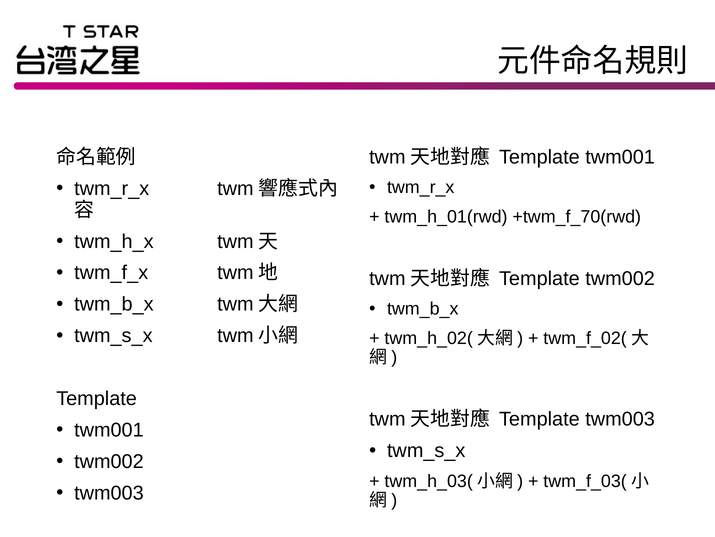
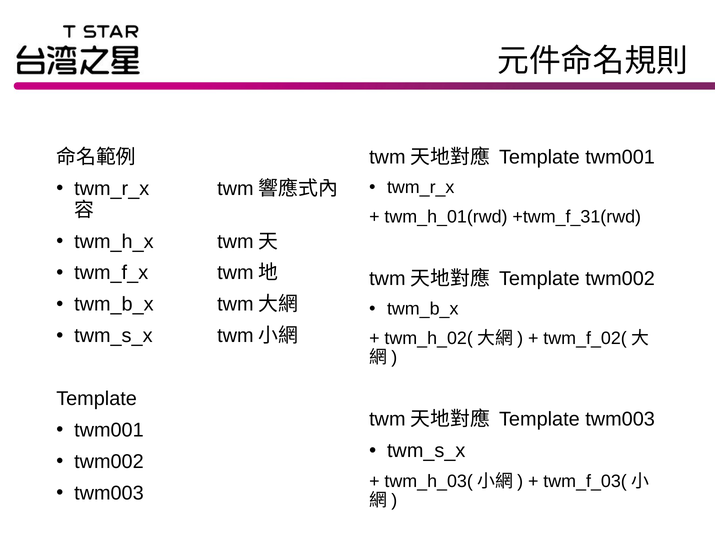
+twm_f_70(rwd: +twm_f_70(rwd -> +twm_f_31(rwd
